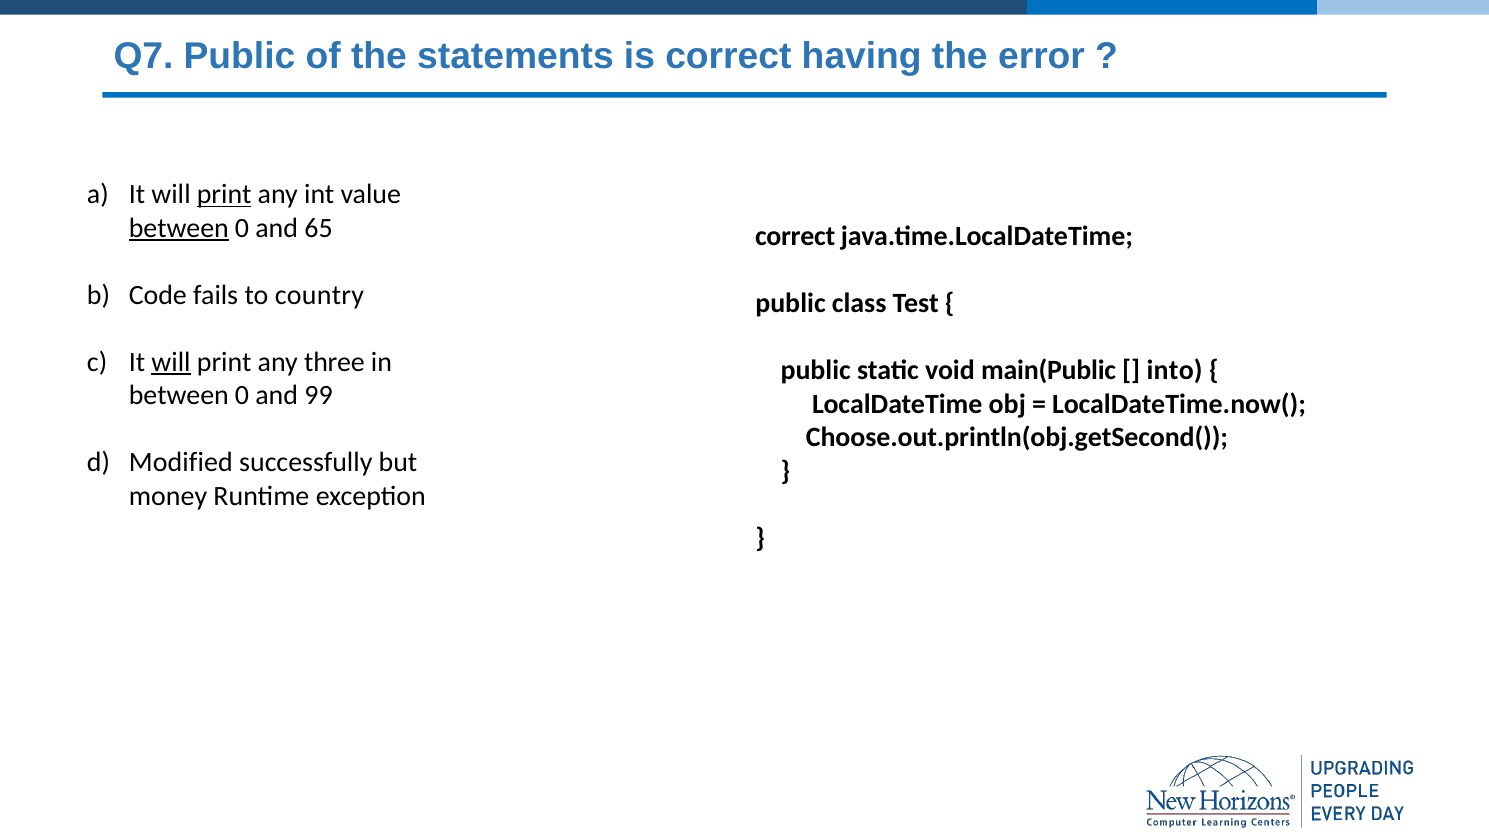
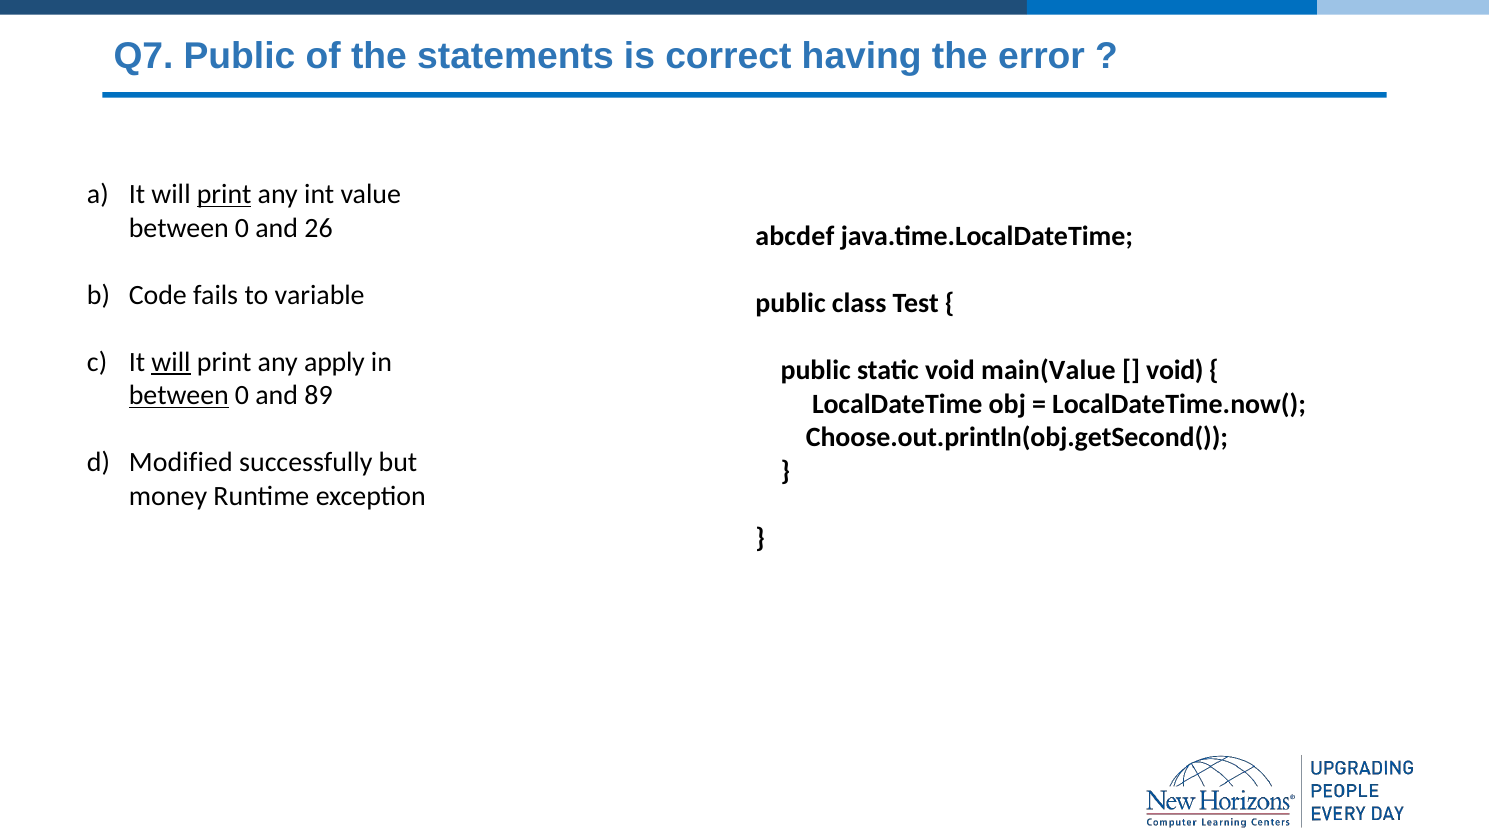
between at (179, 228) underline: present -> none
65: 65 -> 26
correct at (795, 237): correct -> abcdef
country: country -> variable
three: three -> apply
main(Public: main(Public -> main(Value
into at (1175, 371): into -> void
between at (179, 396) underline: none -> present
99: 99 -> 89
